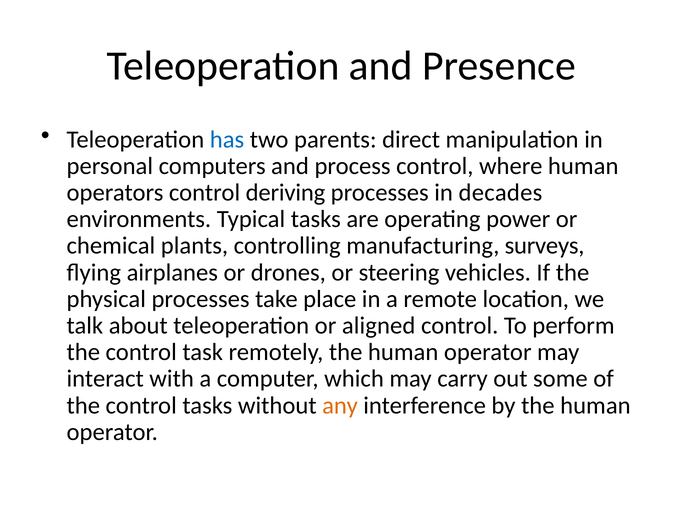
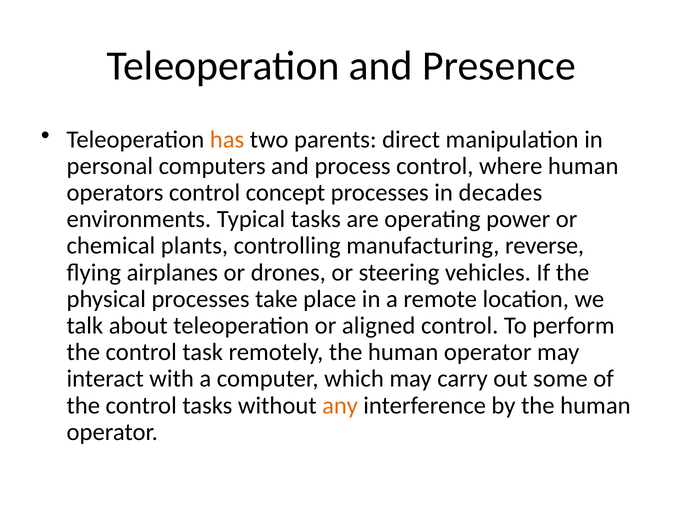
has colour: blue -> orange
deriving: deriving -> concept
surveys: surveys -> reverse
